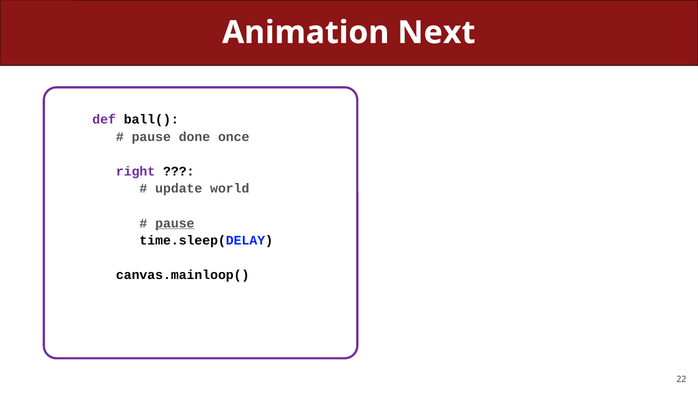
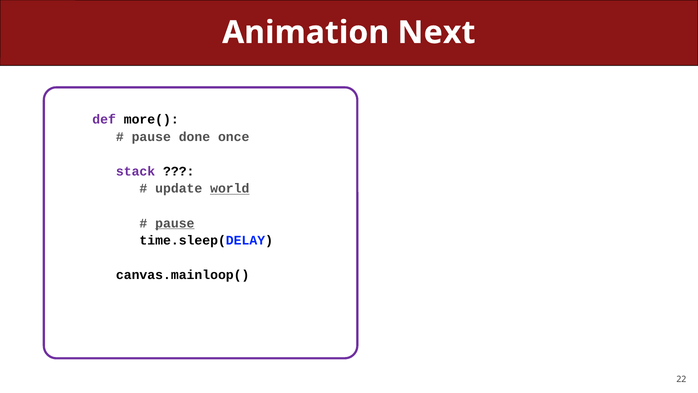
ball(: ball( -> more(
right: right -> stack
world underline: none -> present
